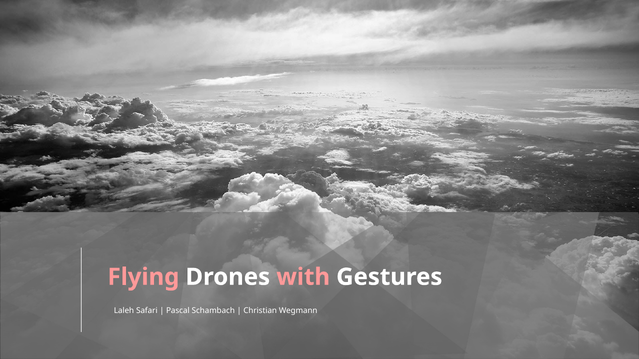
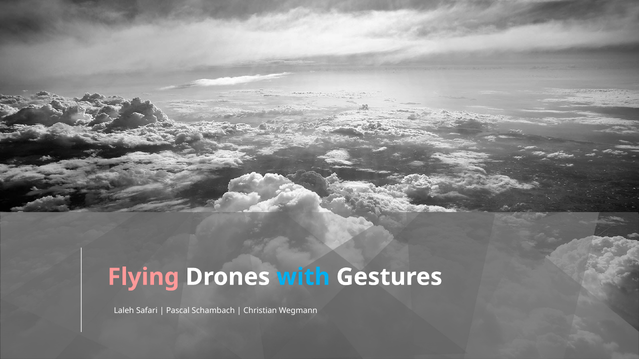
with colour: pink -> light blue
